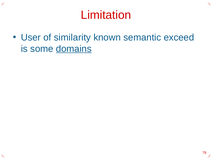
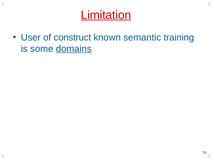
Limitation underline: none -> present
similarity: similarity -> construct
exceed: exceed -> training
